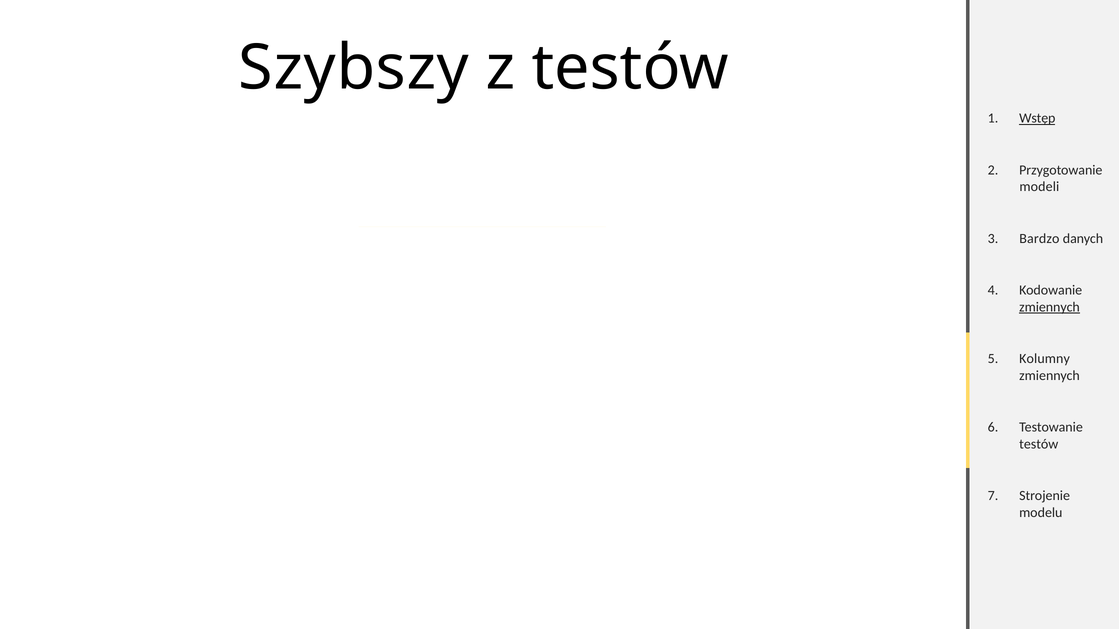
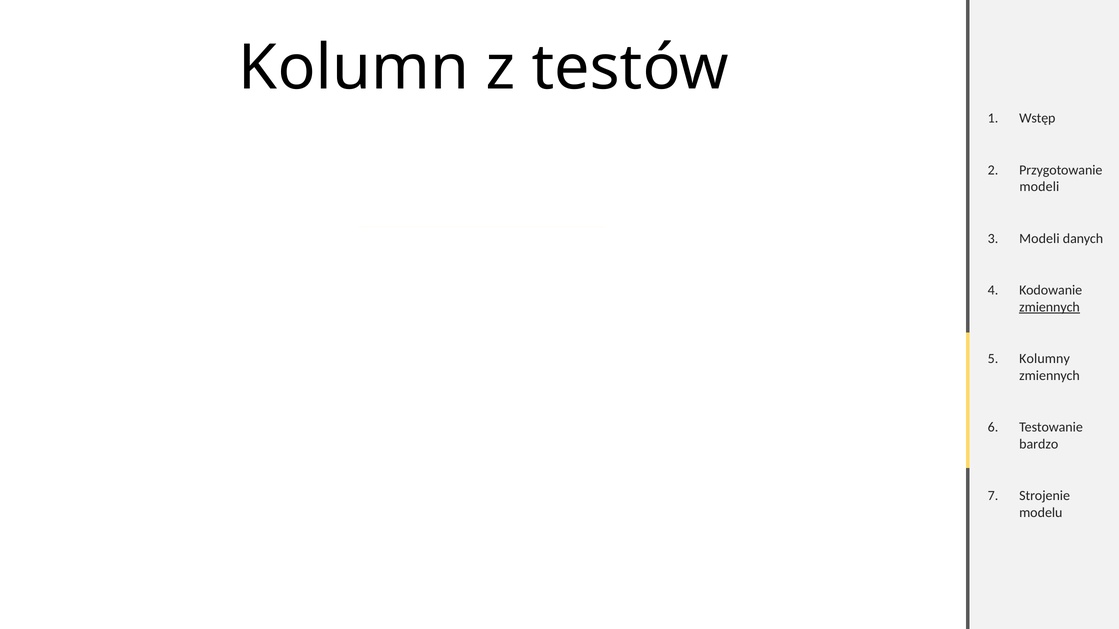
Szybszy: Szybszy -> Kolumn
Wstęp underline: present -> none
Bardzo at (1039, 239): Bardzo -> Modeli
testów at (1039, 444): testów -> bardzo
